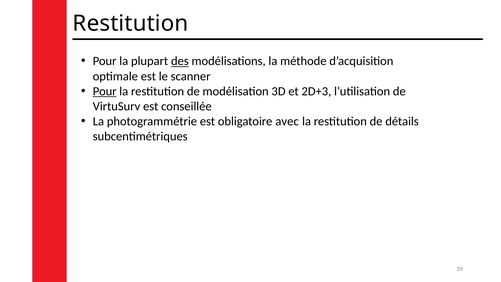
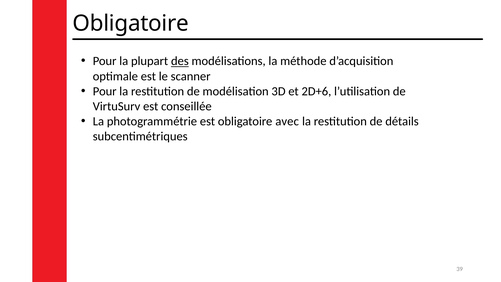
Restitution at (131, 24): Restitution -> Obligatoire
Pour at (105, 91) underline: present -> none
2D+3: 2D+3 -> 2D+6
